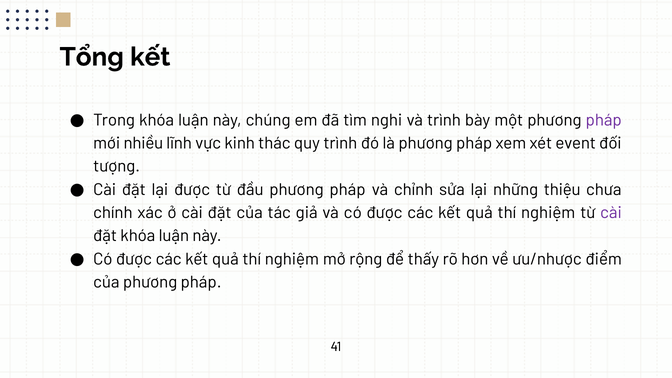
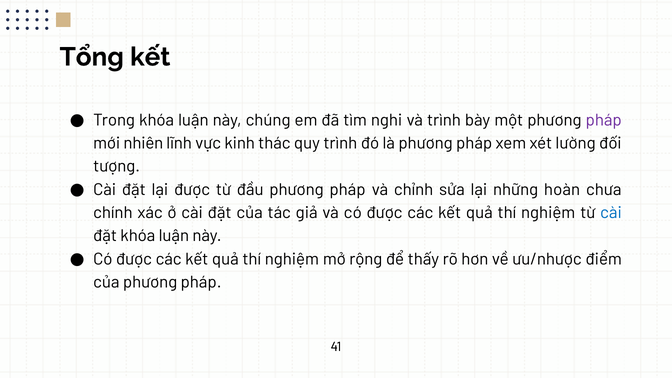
nhiều: nhiều -> nhiên
event: event -> lường
thiệu: thiệu -> hoàn
cài at (611, 213) colour: purple -> blue
